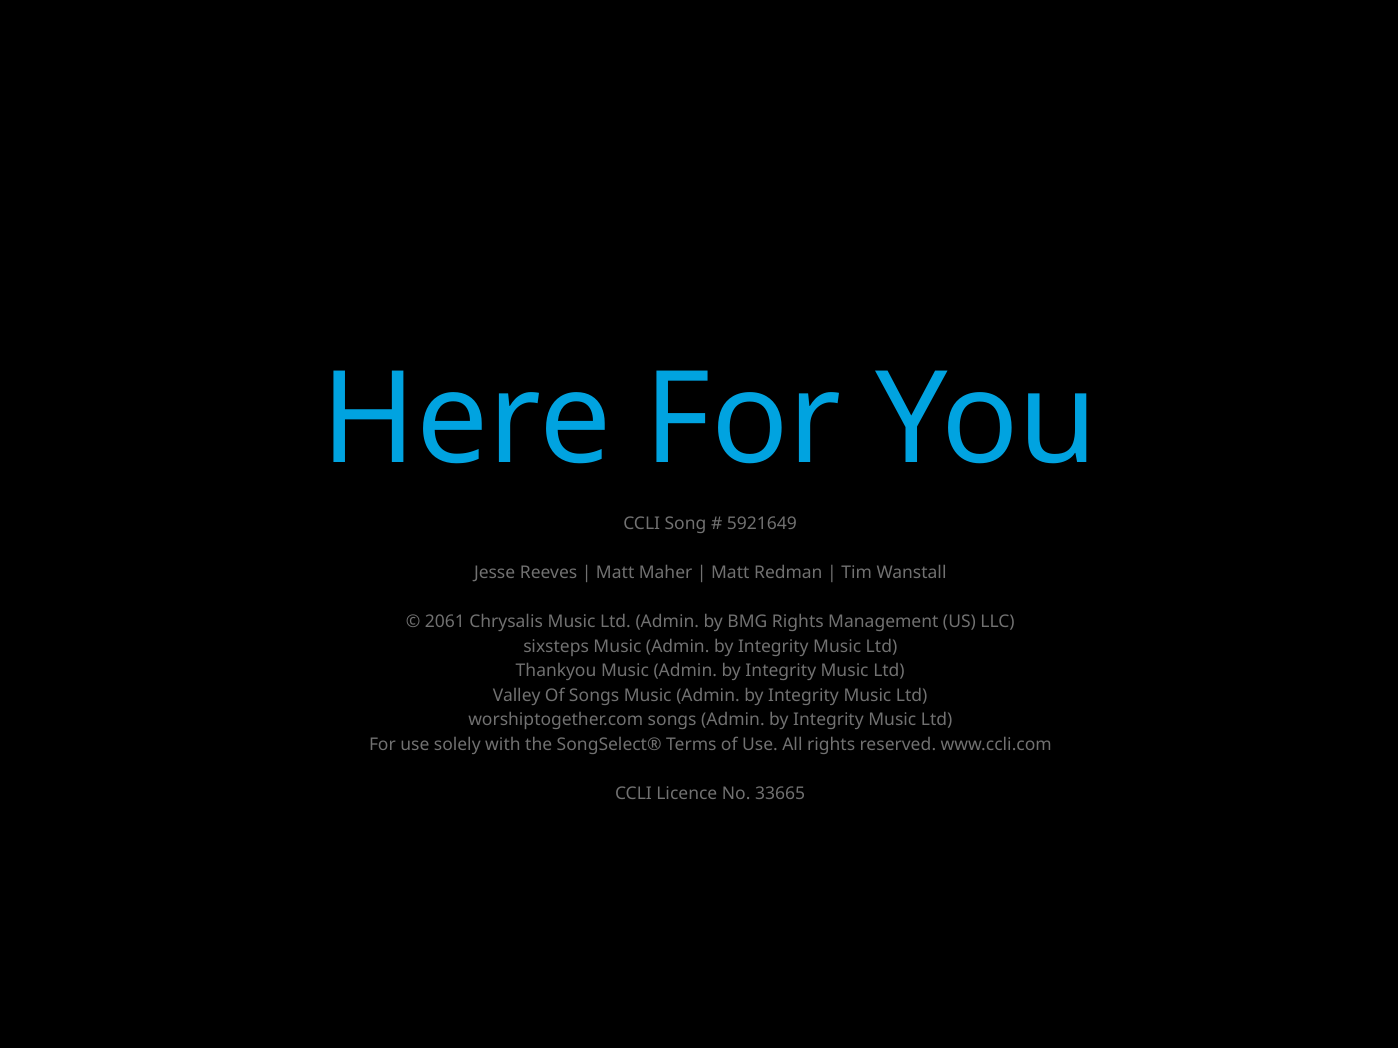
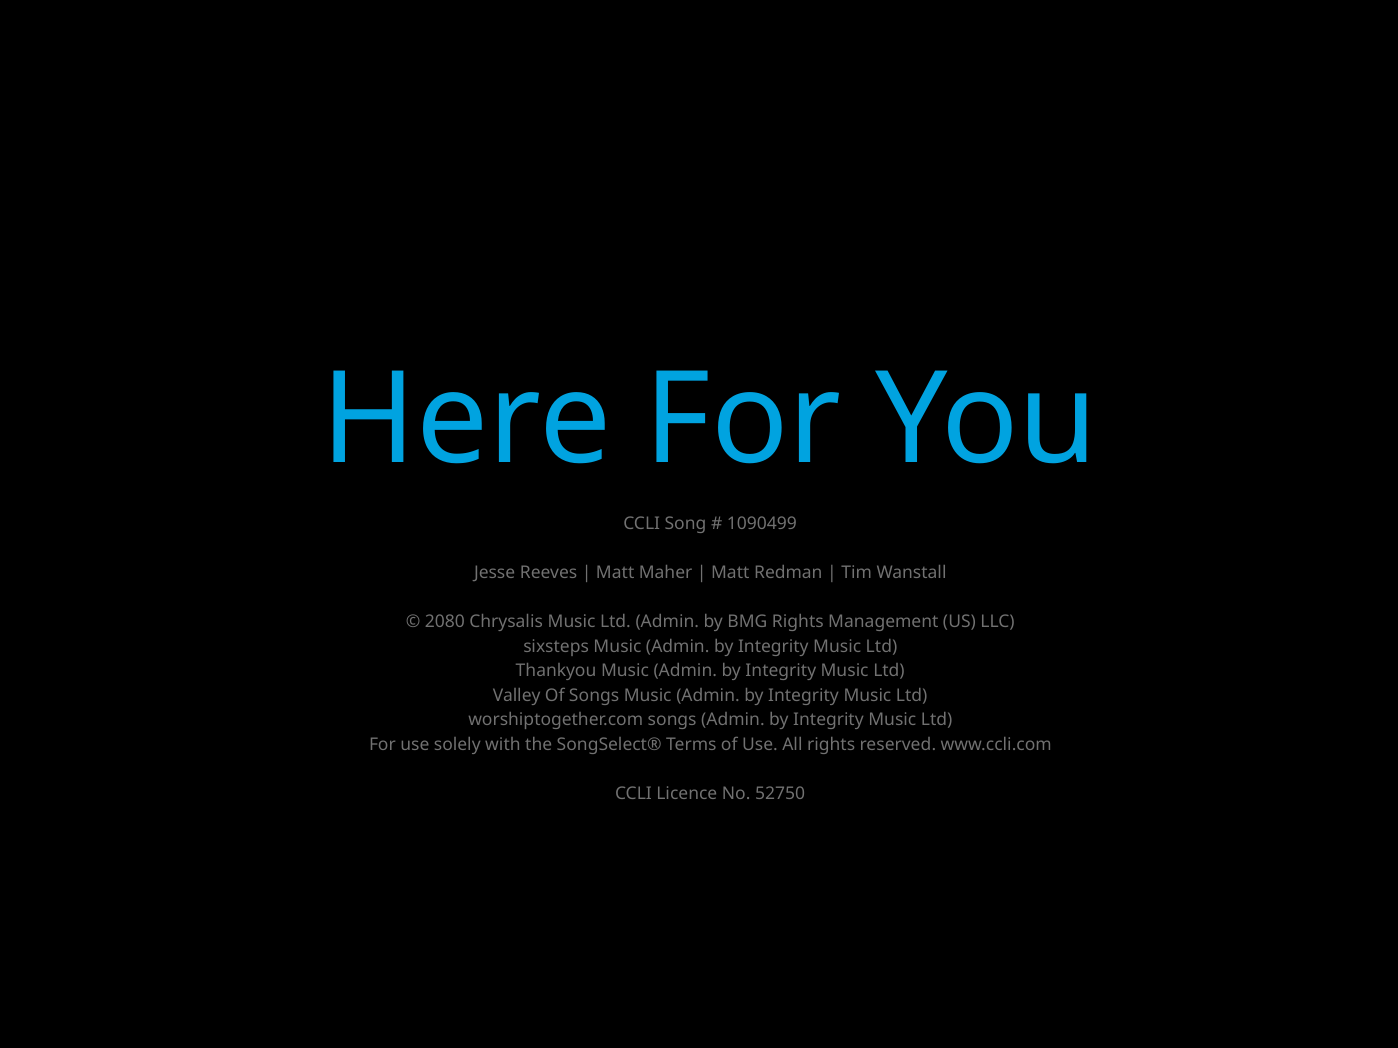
5921649: 5921649 -> 1090499
2061: 2061 -> 2080
33665: 33665 -> 52750
